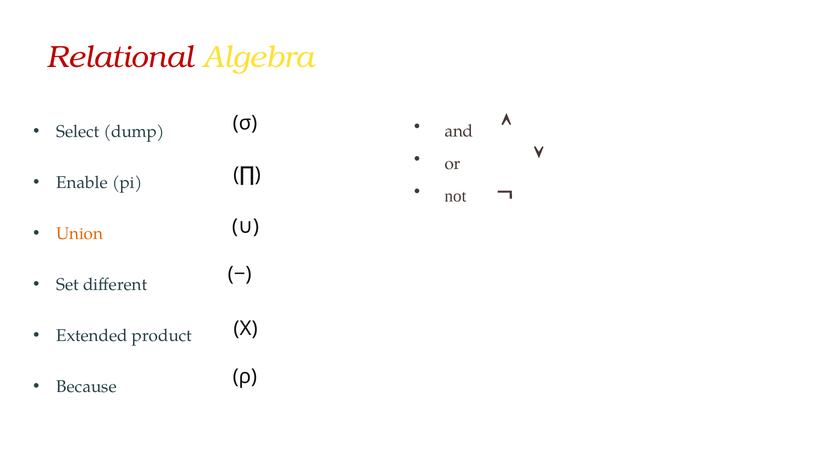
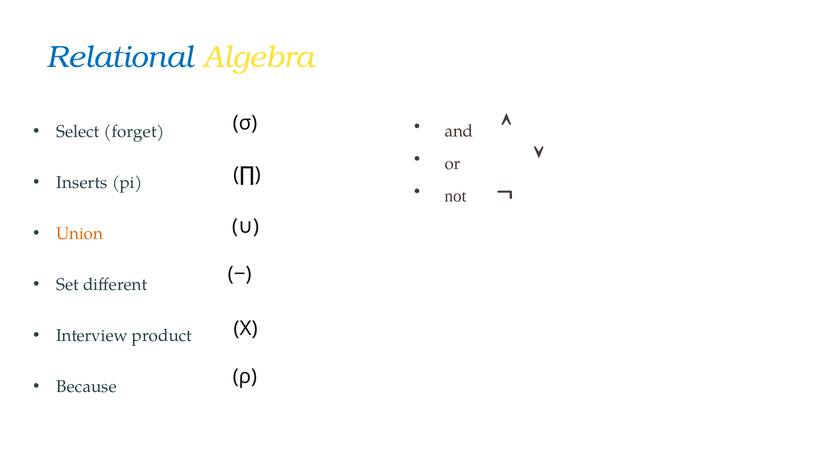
Relational colour: red -> blue
dump: dump -> forget
Enable: Enable -> Inserts
Extended: Extended -> Interview
